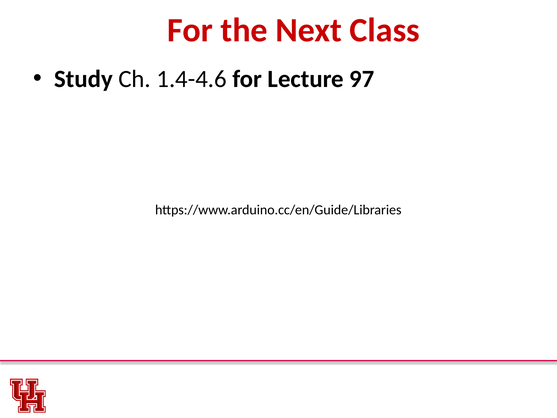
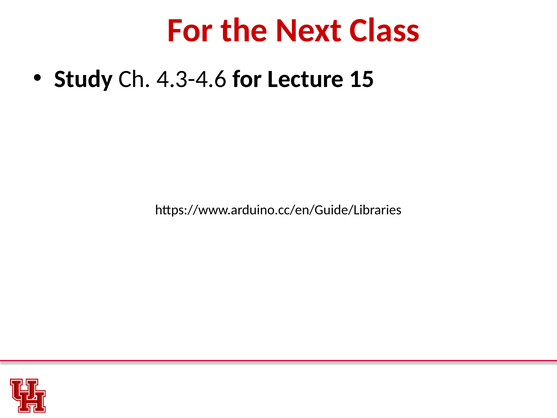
1.4-4.6: 1.4-4.6 -> 4.3-4.6
97: 97 -> 15
